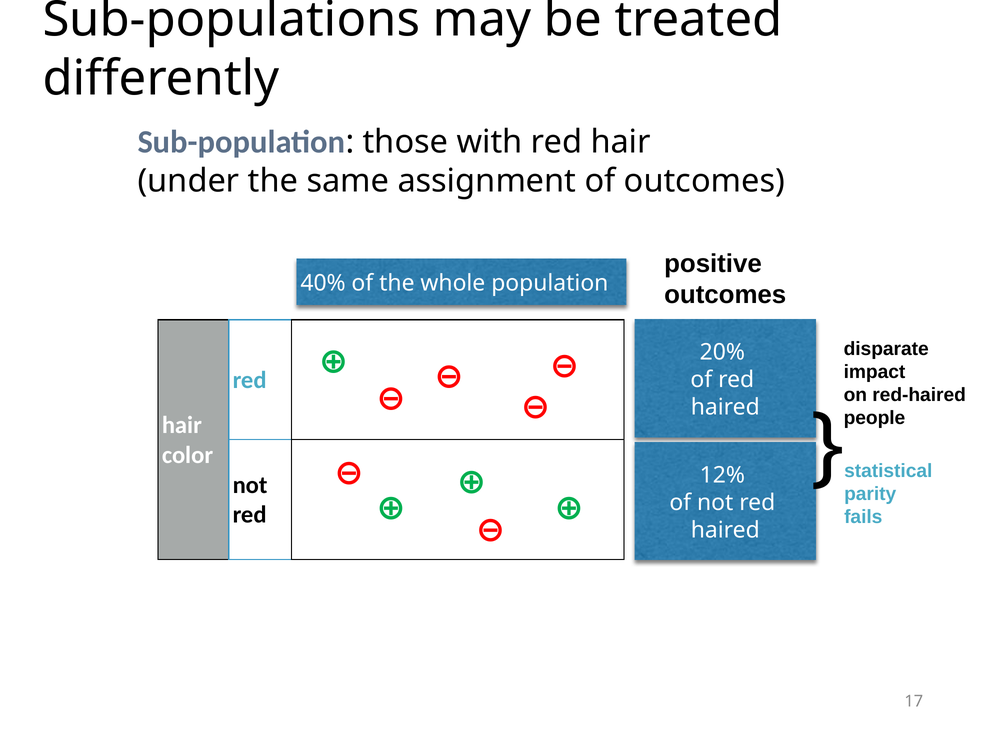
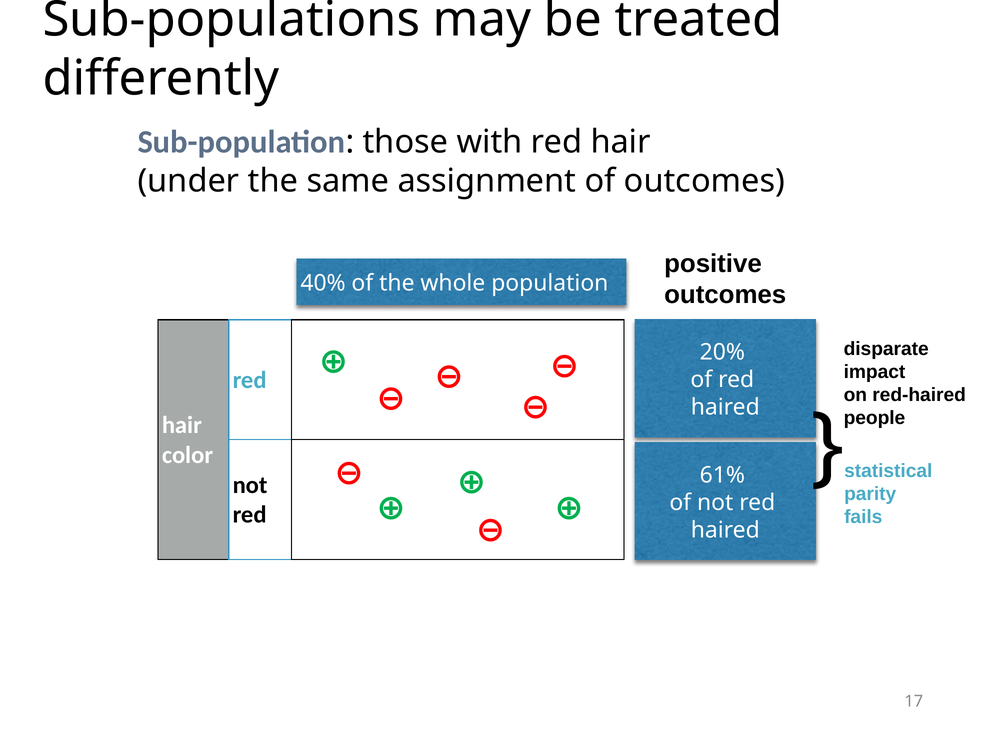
12%: 12% -> 61%
